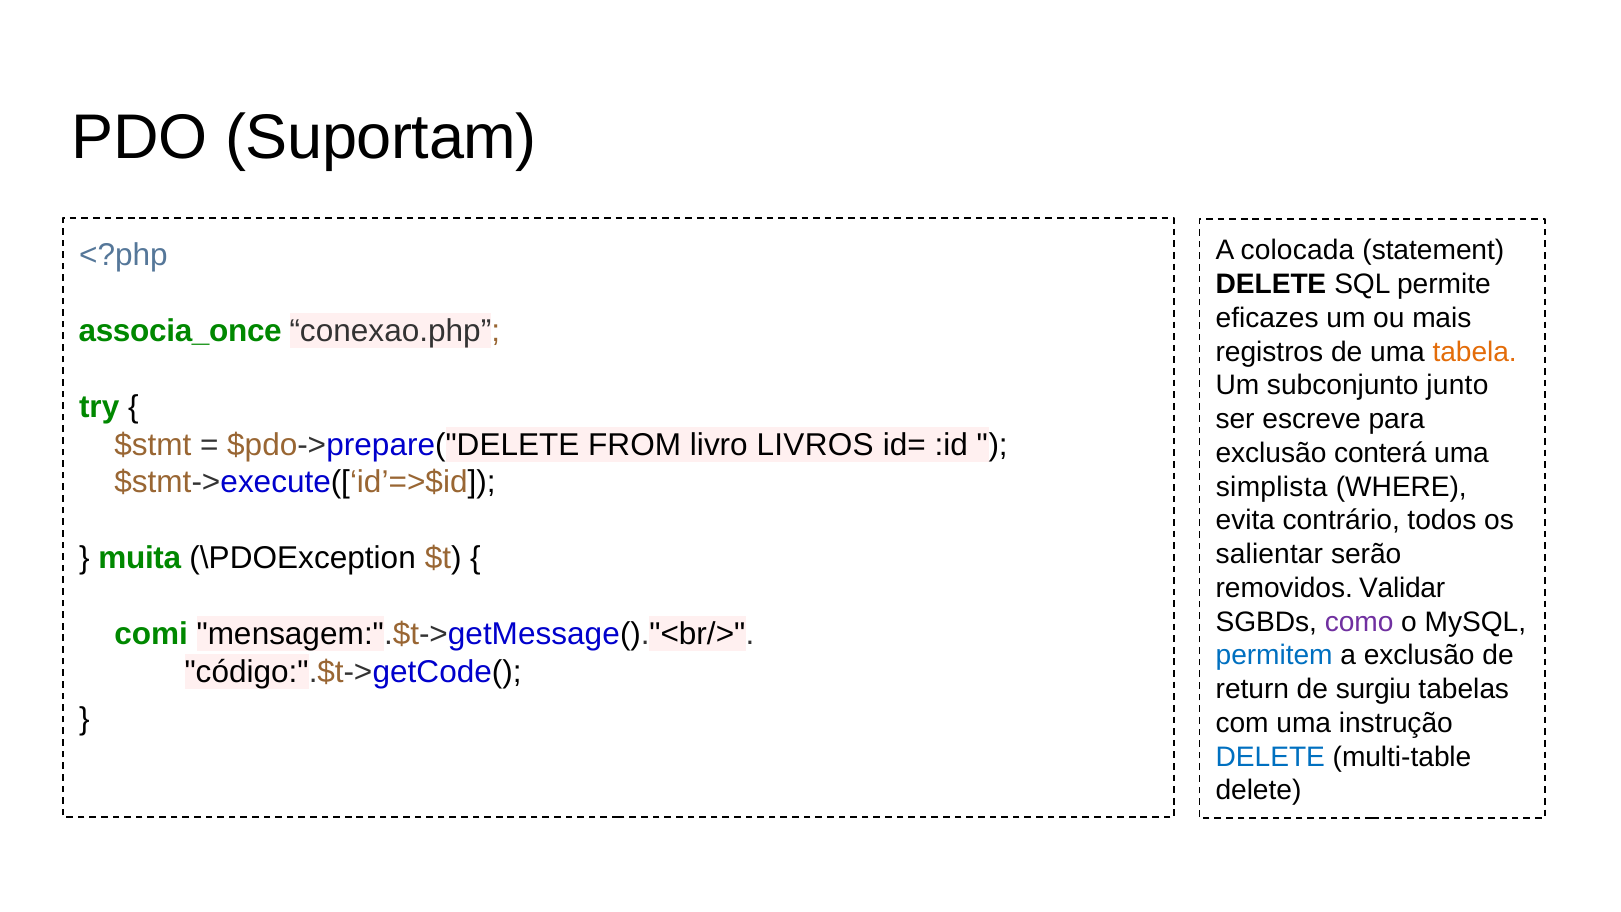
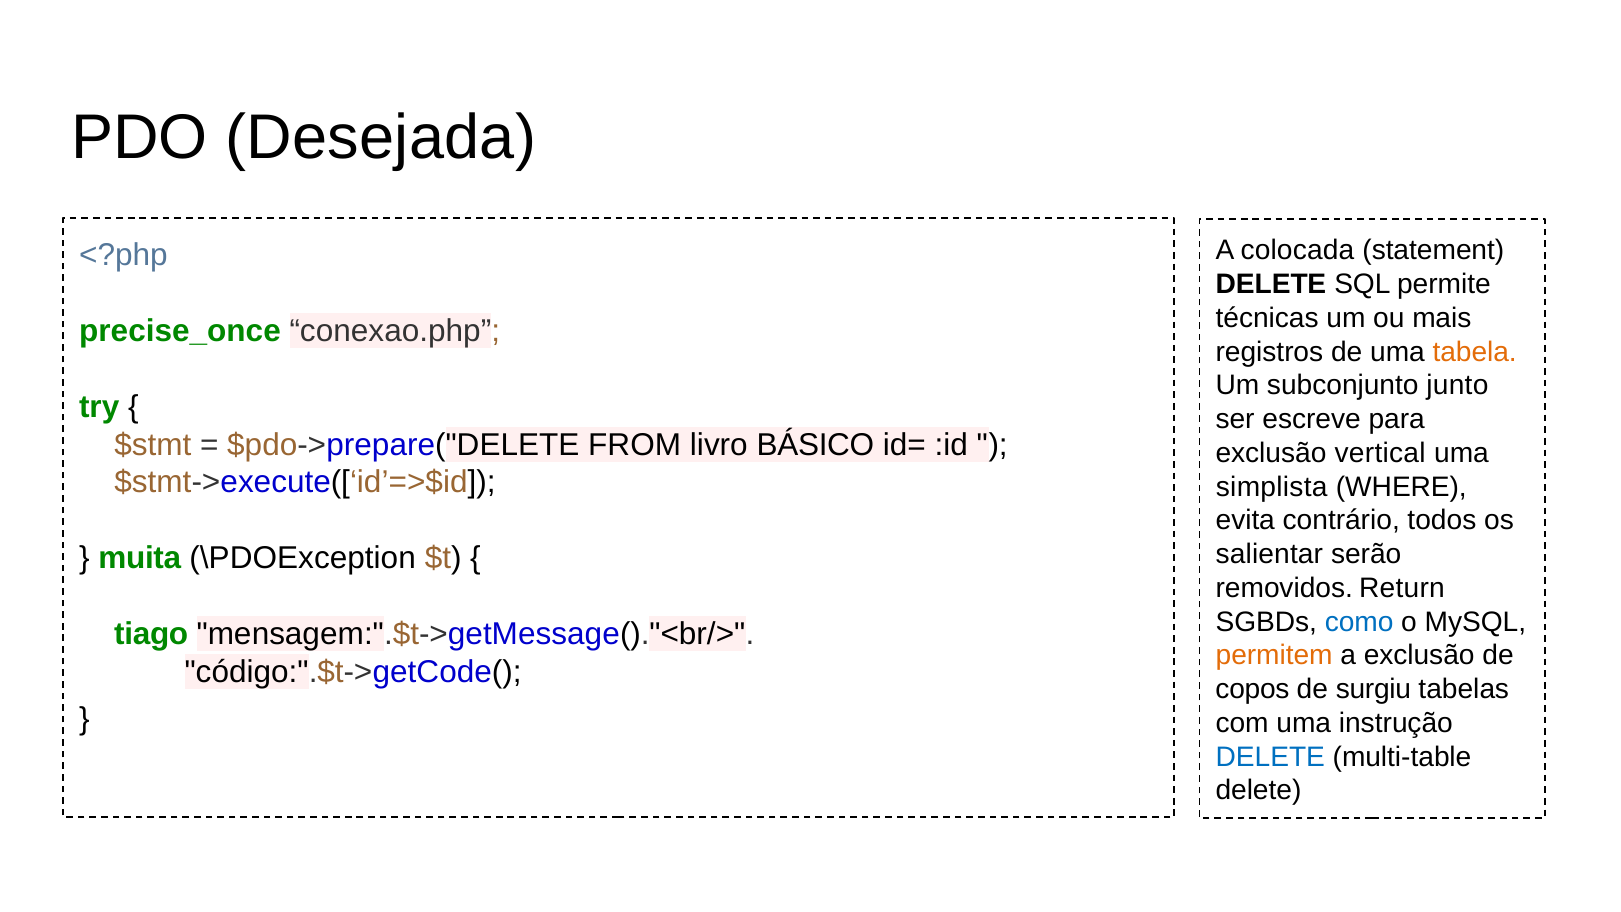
Suportam: Suportam -> Desejada
eficazes: eficazes -> técnicas
associa_once: associa_once -> precise_once
LIVROS: LIVROS -> BÁSICO
conterá: conterá -> vertical
Validar: Validar -> Return
como colour: purple -> blue
comi: comi -> tiago
permitem colour: blue -> orange
return: return -> copos
